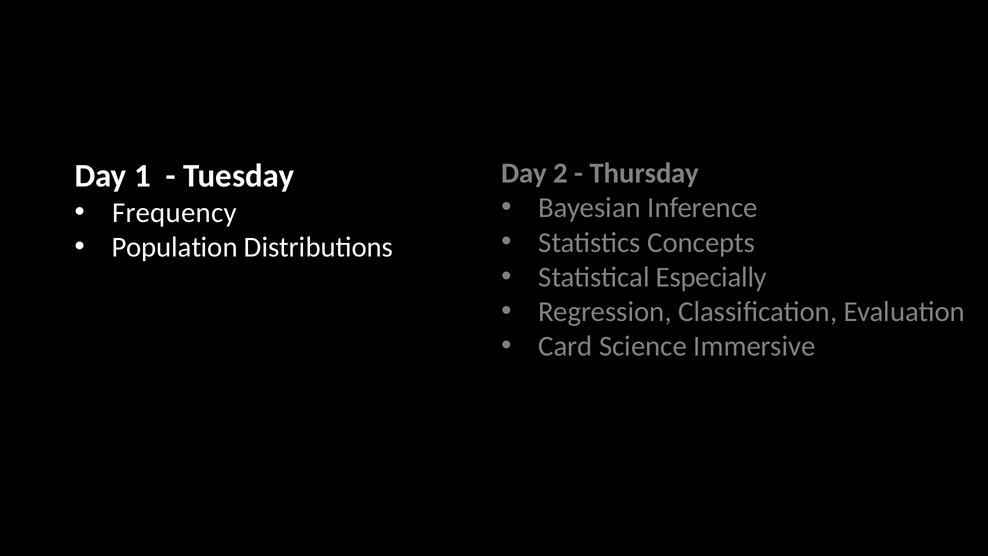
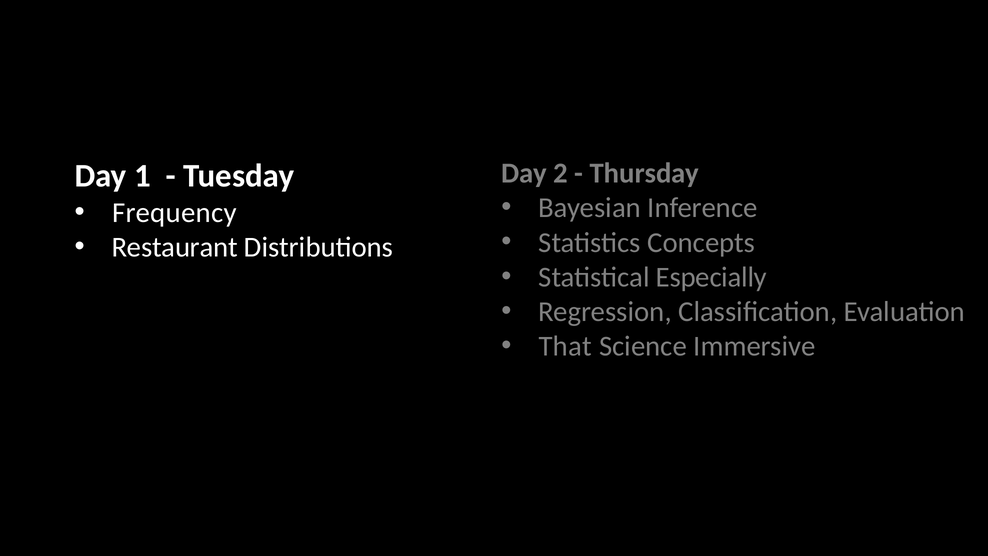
Population: Population -> Restaurant
Card: Card -> That
